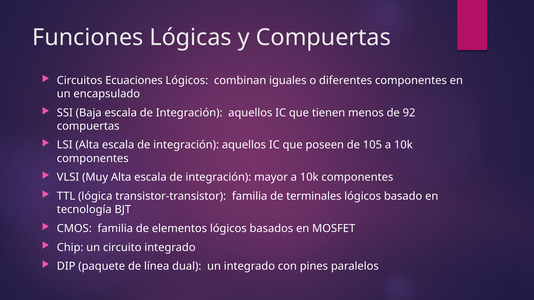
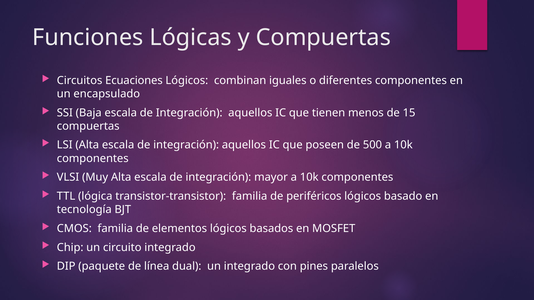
92: 92 -> 15
105: 105 -> 500
terminales: terminales -> periféricos
